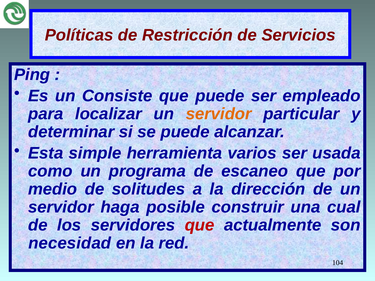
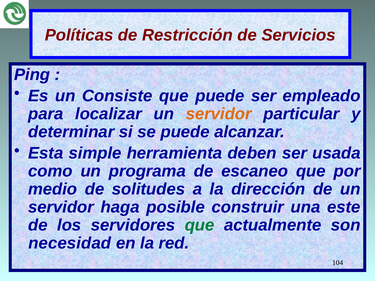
varios: varios -> deben
cual: cual -> este
que at (200, 225) colour: red -> green
